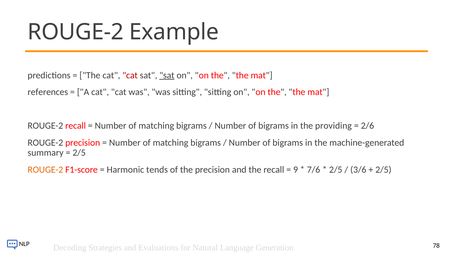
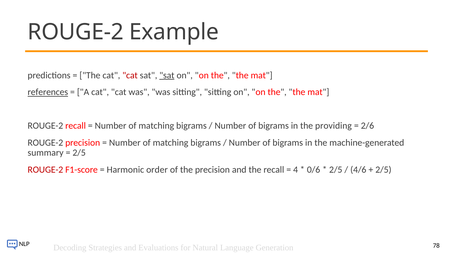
references underline: none -> present
ROUGE-2 at (45, 170) colour: orange -> red
tends: tends -> order
9: 9 -> 4
7/6: 7/6 -> 0/6
3/6: 3/6 -> 4/6
